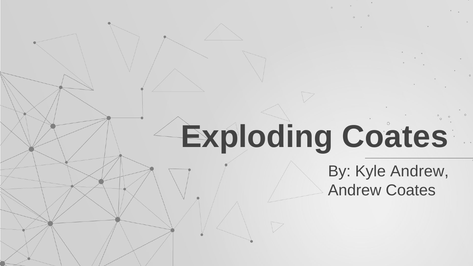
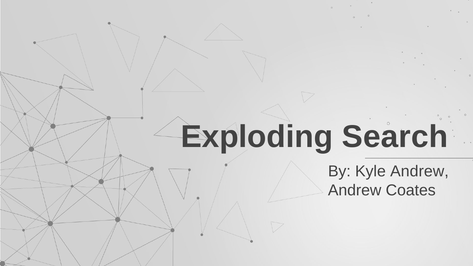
Exploding Coates: Coates -> Search
